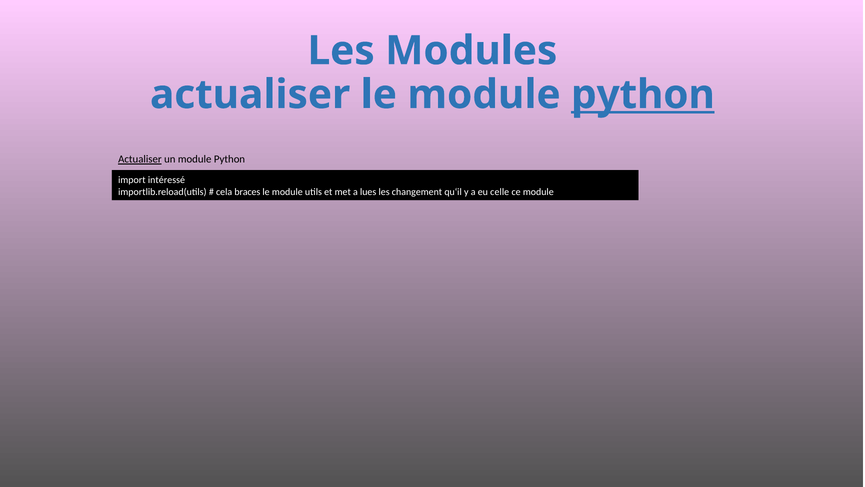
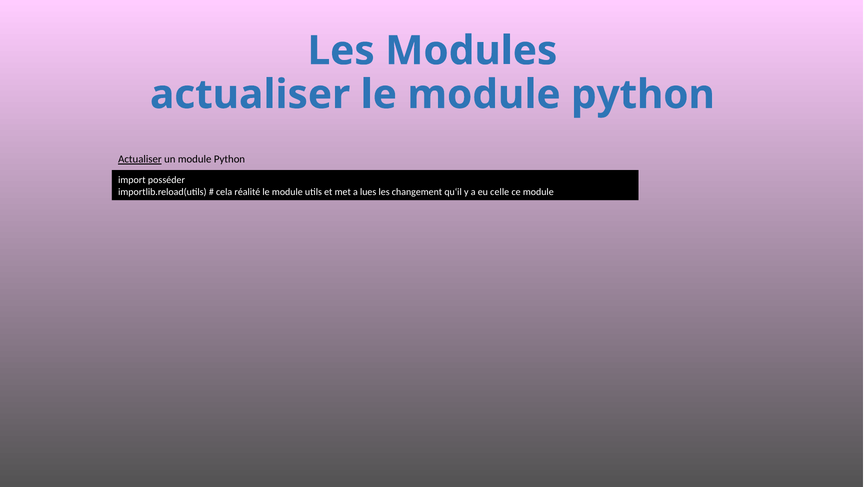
python at (643, 95) underline: present -> none
intéressé: intéressé -> posséder
braces: braces -> réalité
